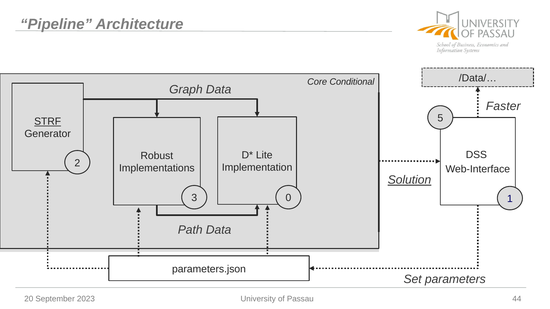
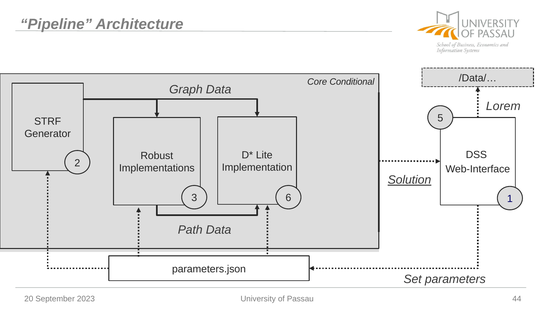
Faster: Faster -> Lorem
STRF underline: present -> none
0: 0 -> 6
